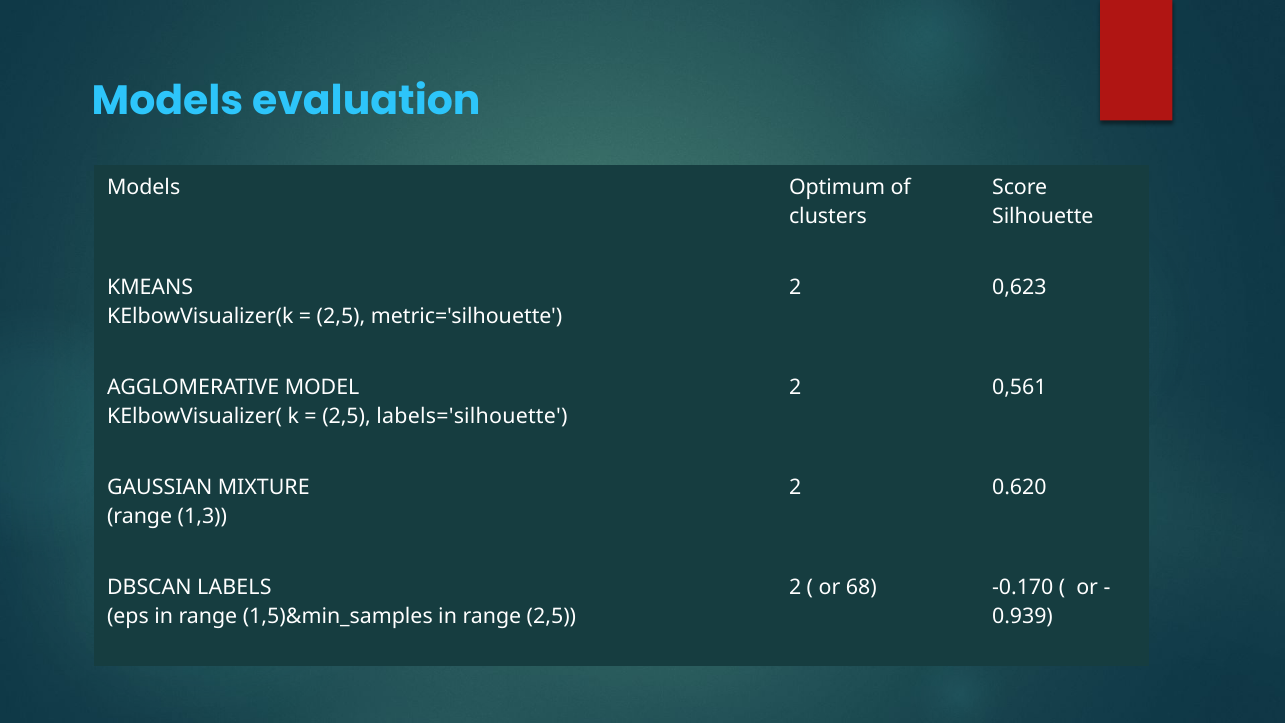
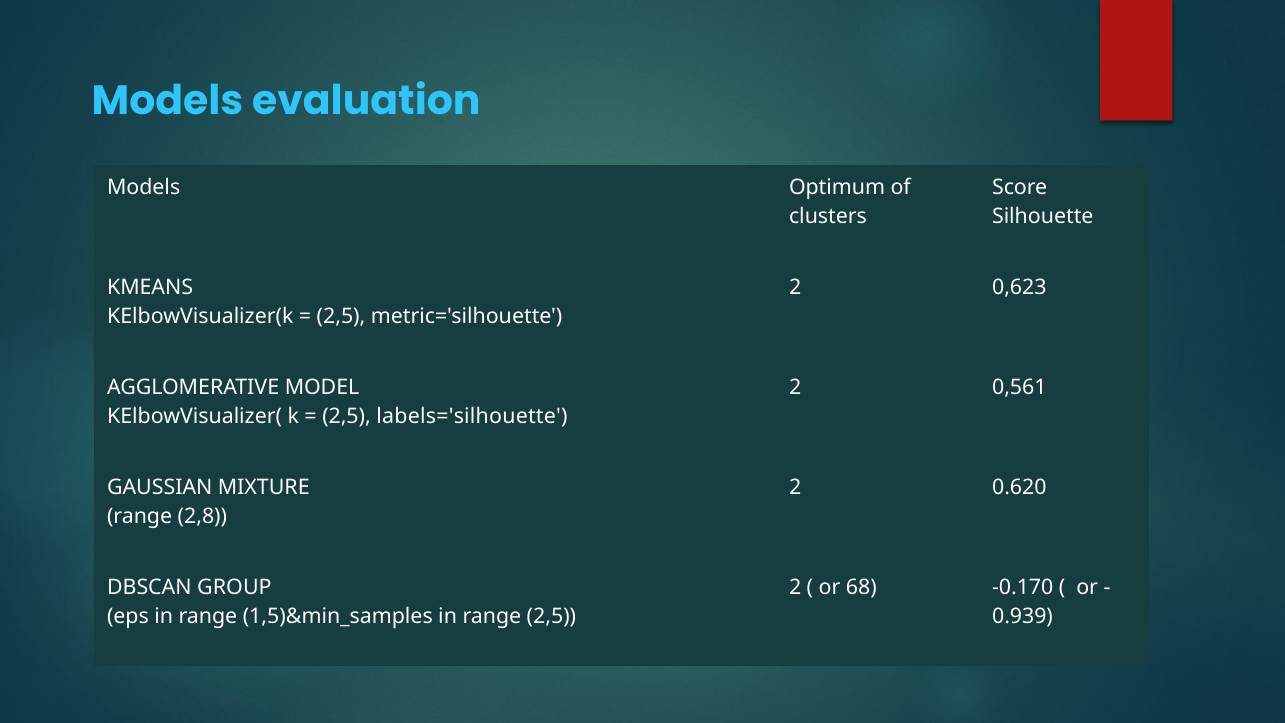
1,3: 1,3 -> 2,8
LABELS: LABELS -> GROUP
